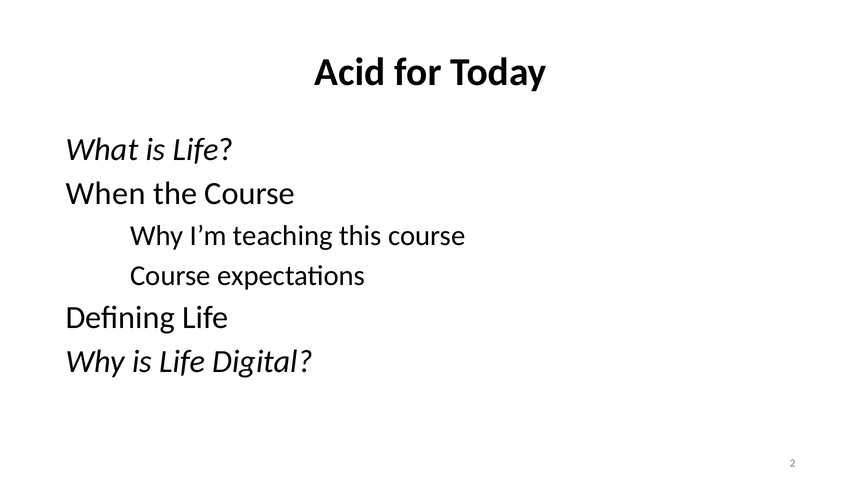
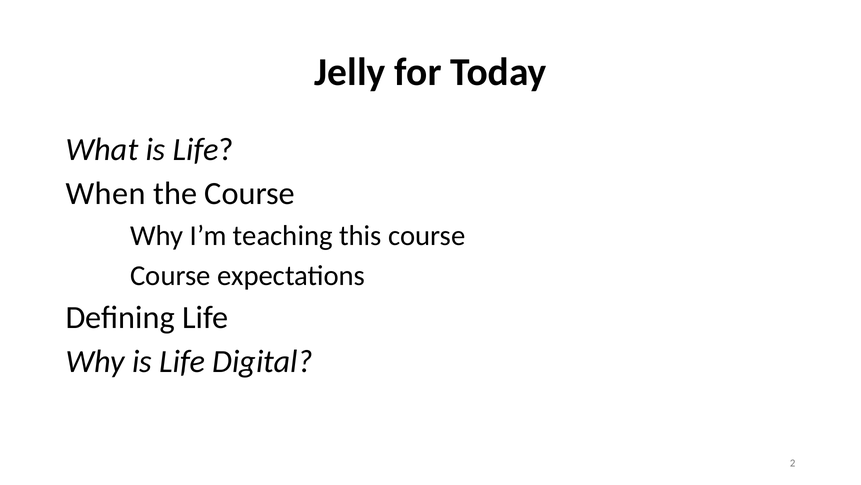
Acid: Acid -> Jelly
